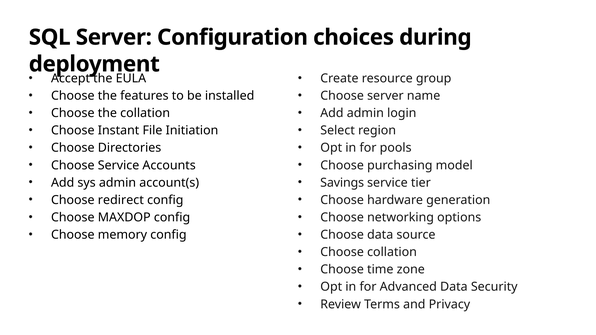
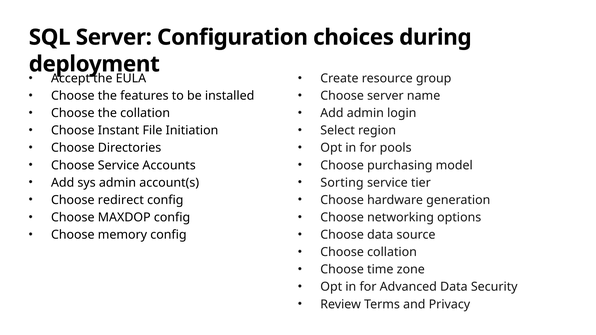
Savings: Savings -> Sorting
